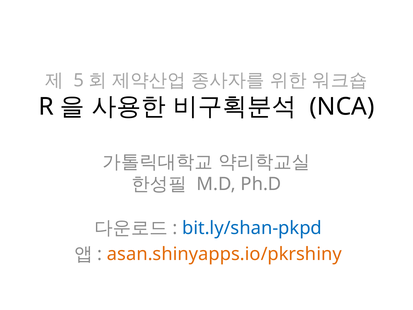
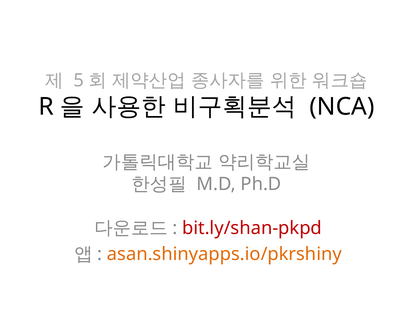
bit.ly/shan-pkpd colour: blue -> red
